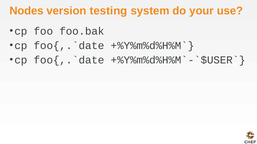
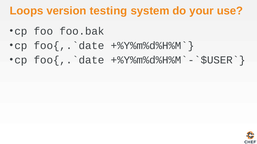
Nodes: Nodes -> Loops
